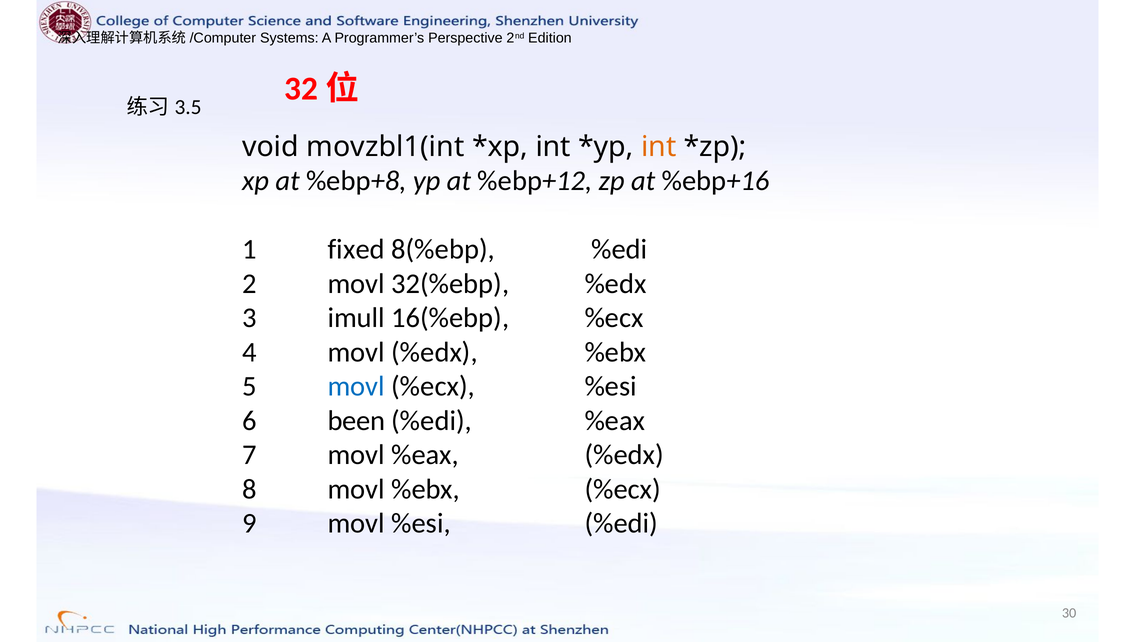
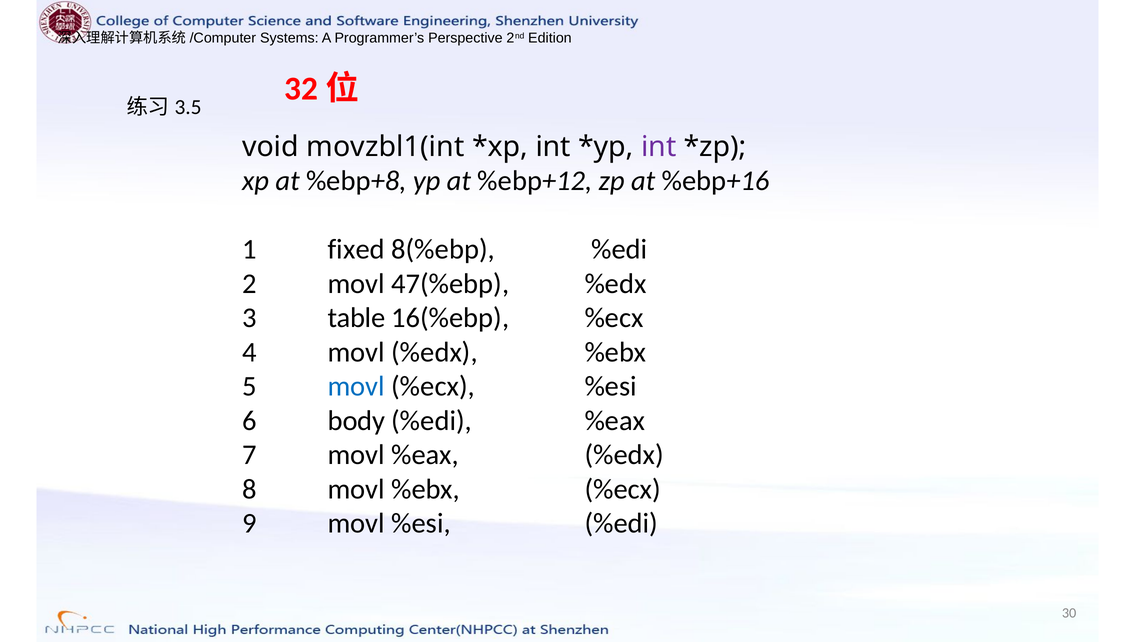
int at (659, 147) colour: orange -> purple
32(%ebp: 32(%ebp -> 47(%ebp
imull: imull -> table
been: been -> body
